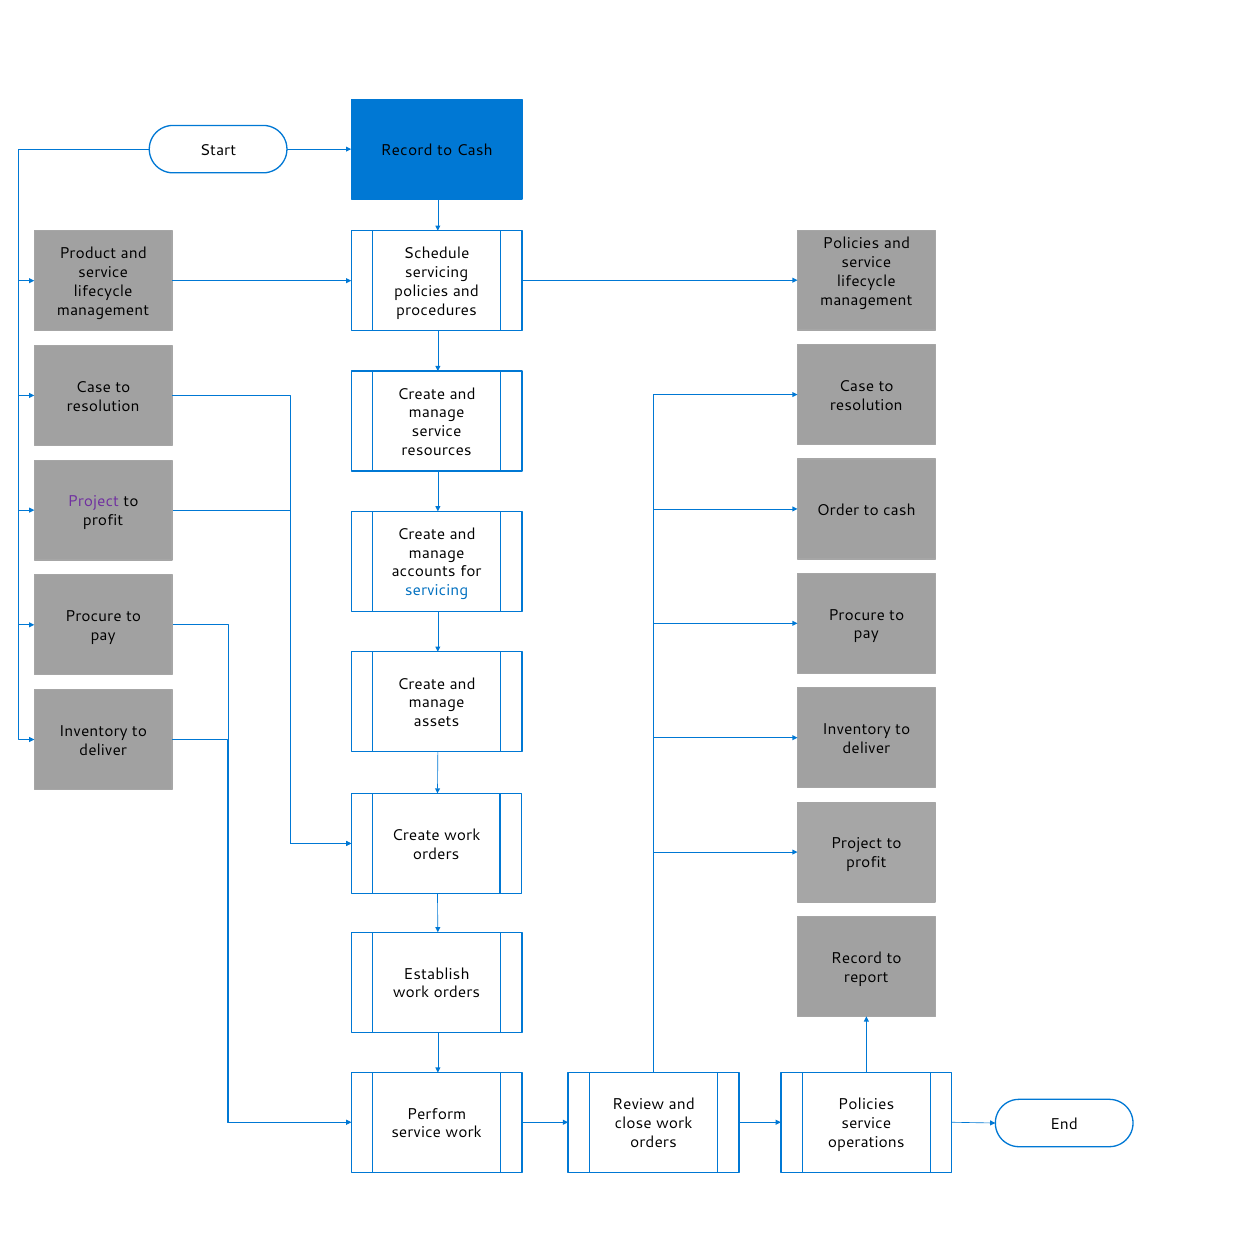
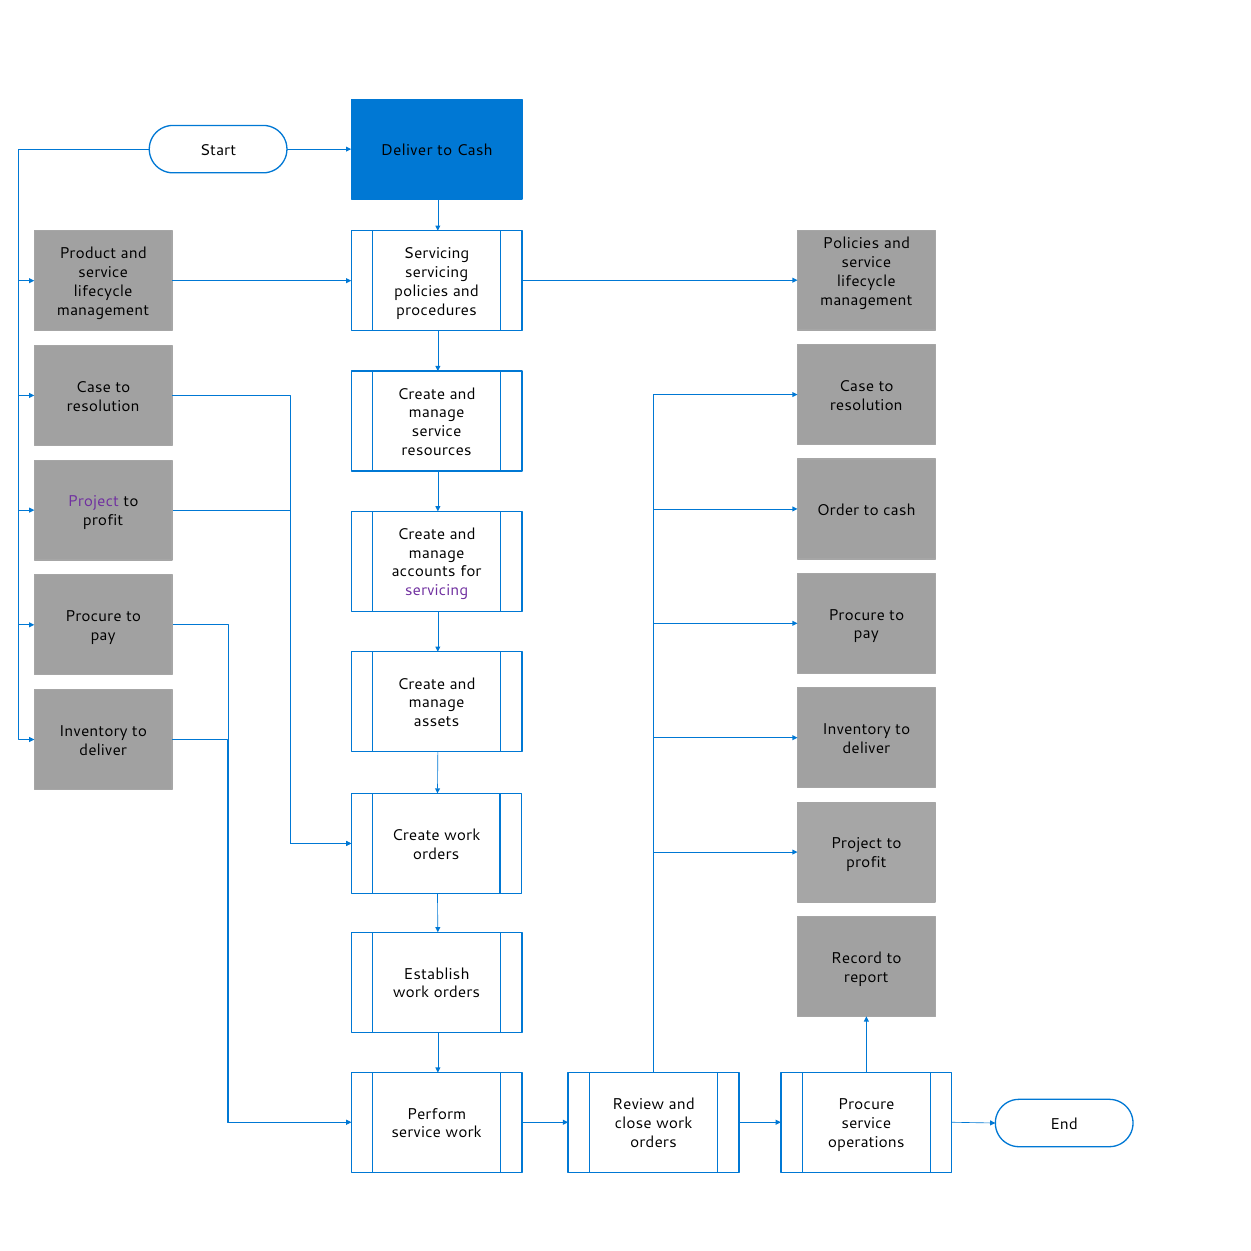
Record at (407, 150): Record -> Deliver
Schedule at (437, 254): Schedule -> Servicing
servicing at (437, 591) colour: blue -> purple
Policies at (866, 1105): Policies -> Procure
